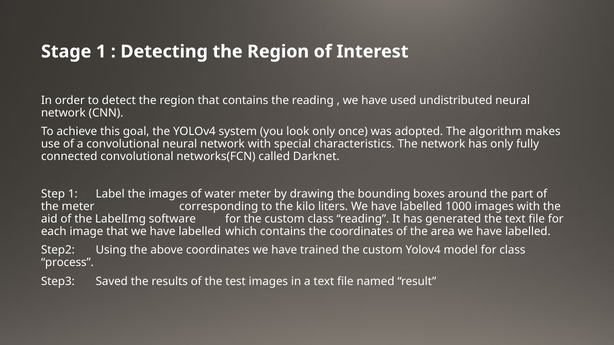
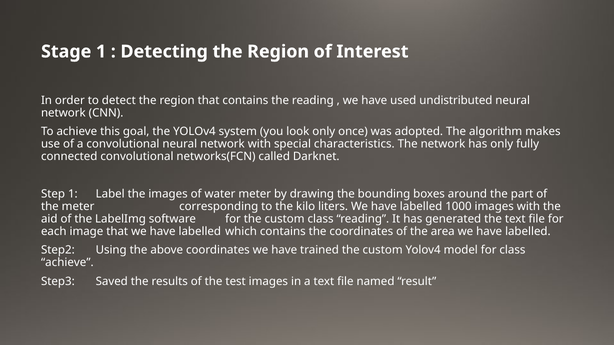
process at (67, 263): process -> achieve
